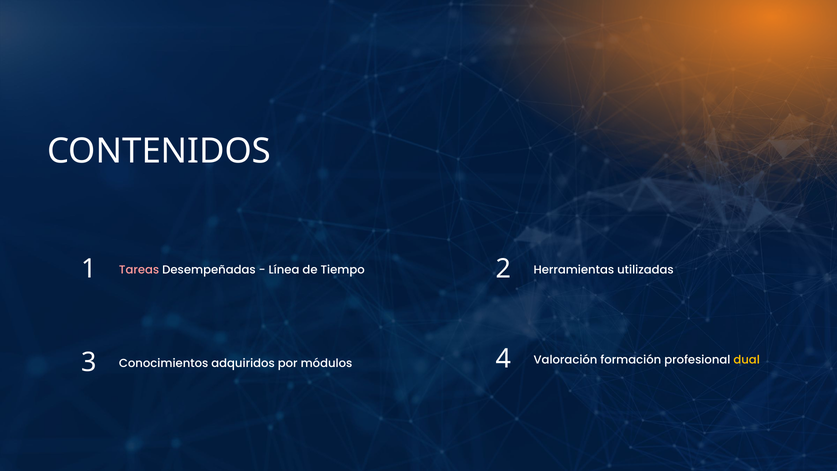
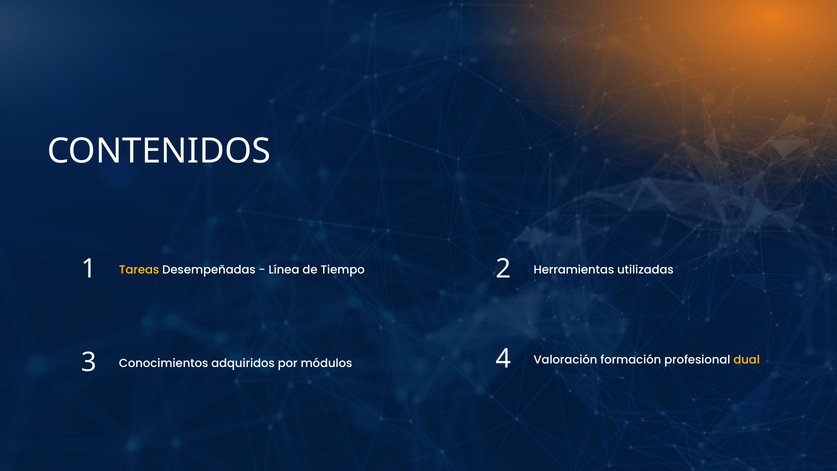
Tareas colour: pink -> yellow
